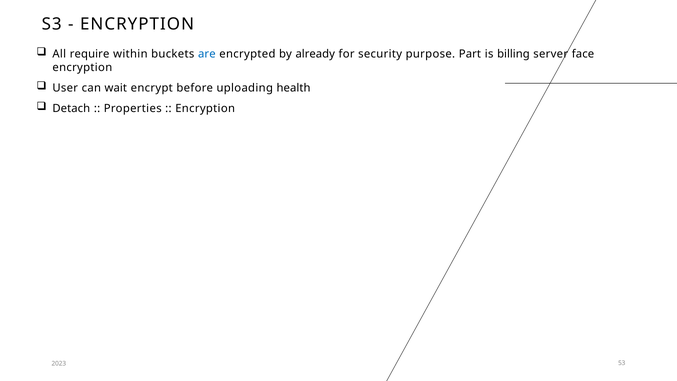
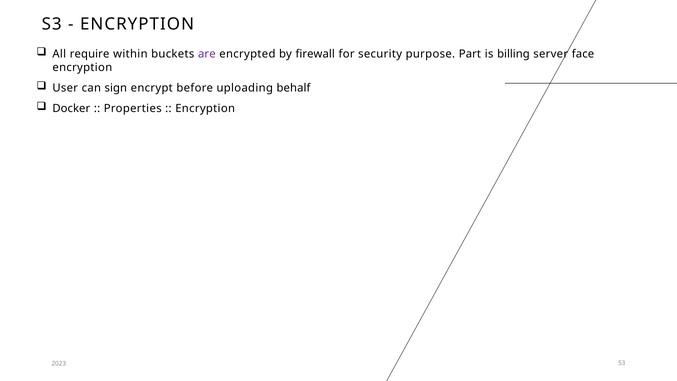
are colour: blue -> purple
already: already -> firewall
wait: wait -> sign
health: health -> behalf
Detach: Detach -> Docker
